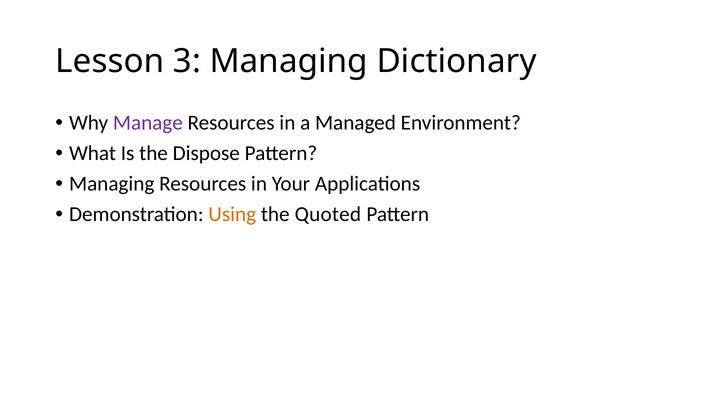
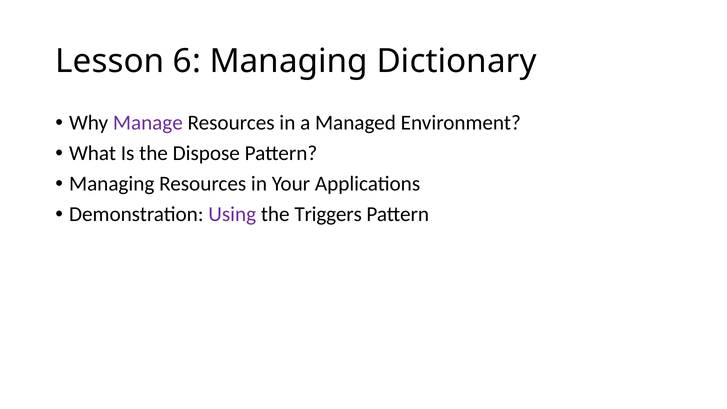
3: 3 -> 6
Using colour: orange -> purple
Quoted: Quoted -> Triggers
